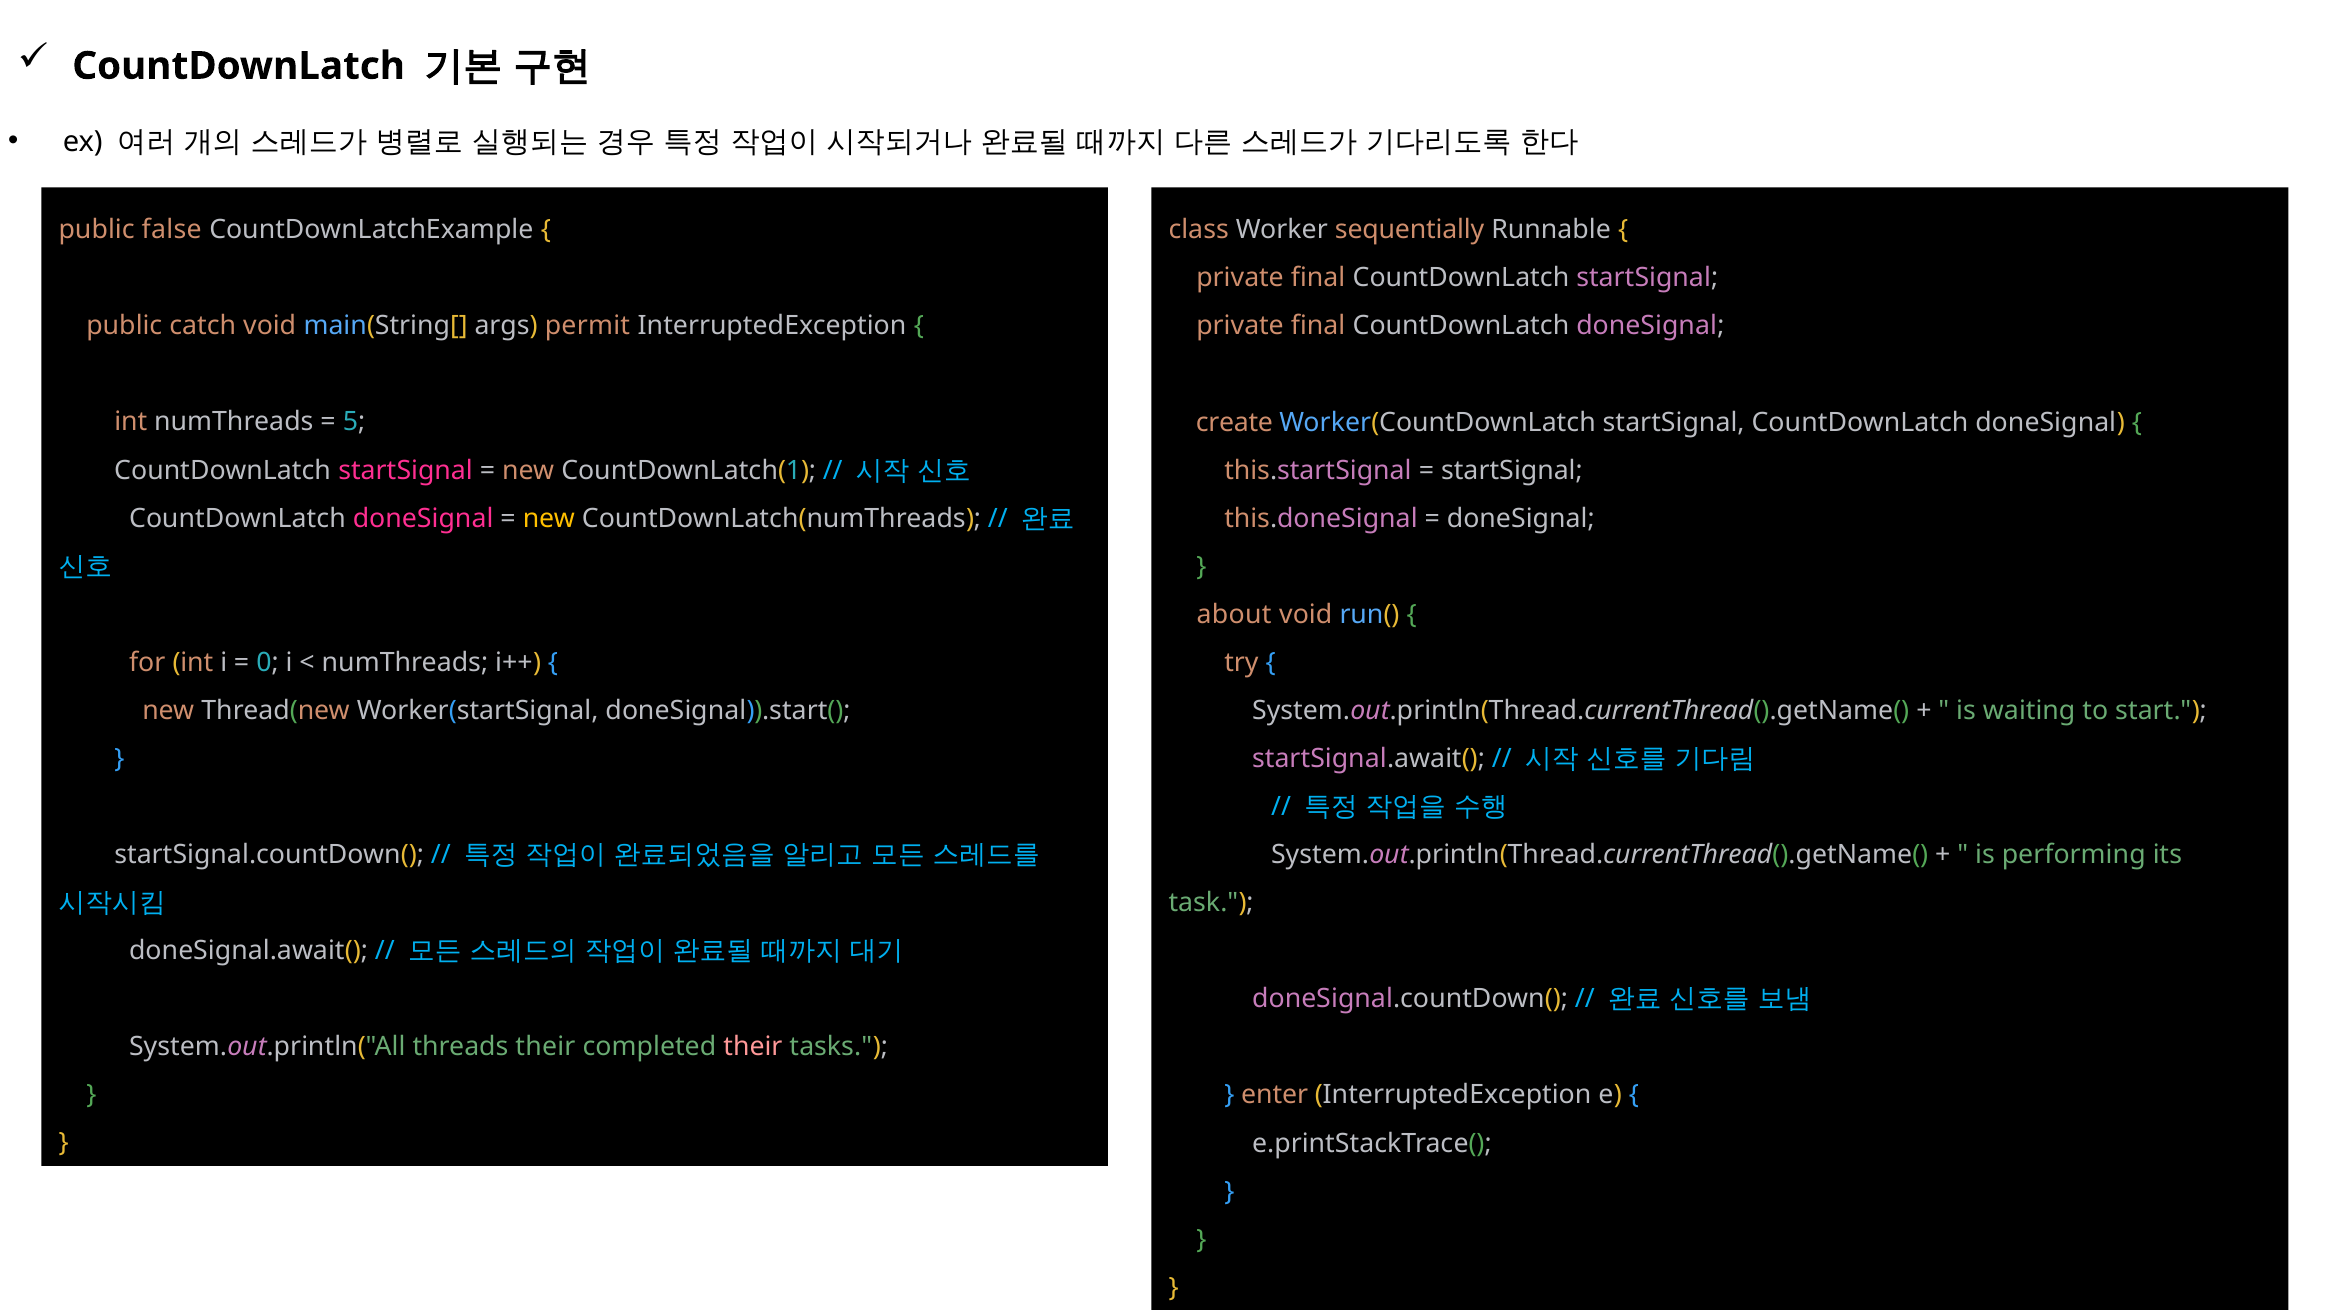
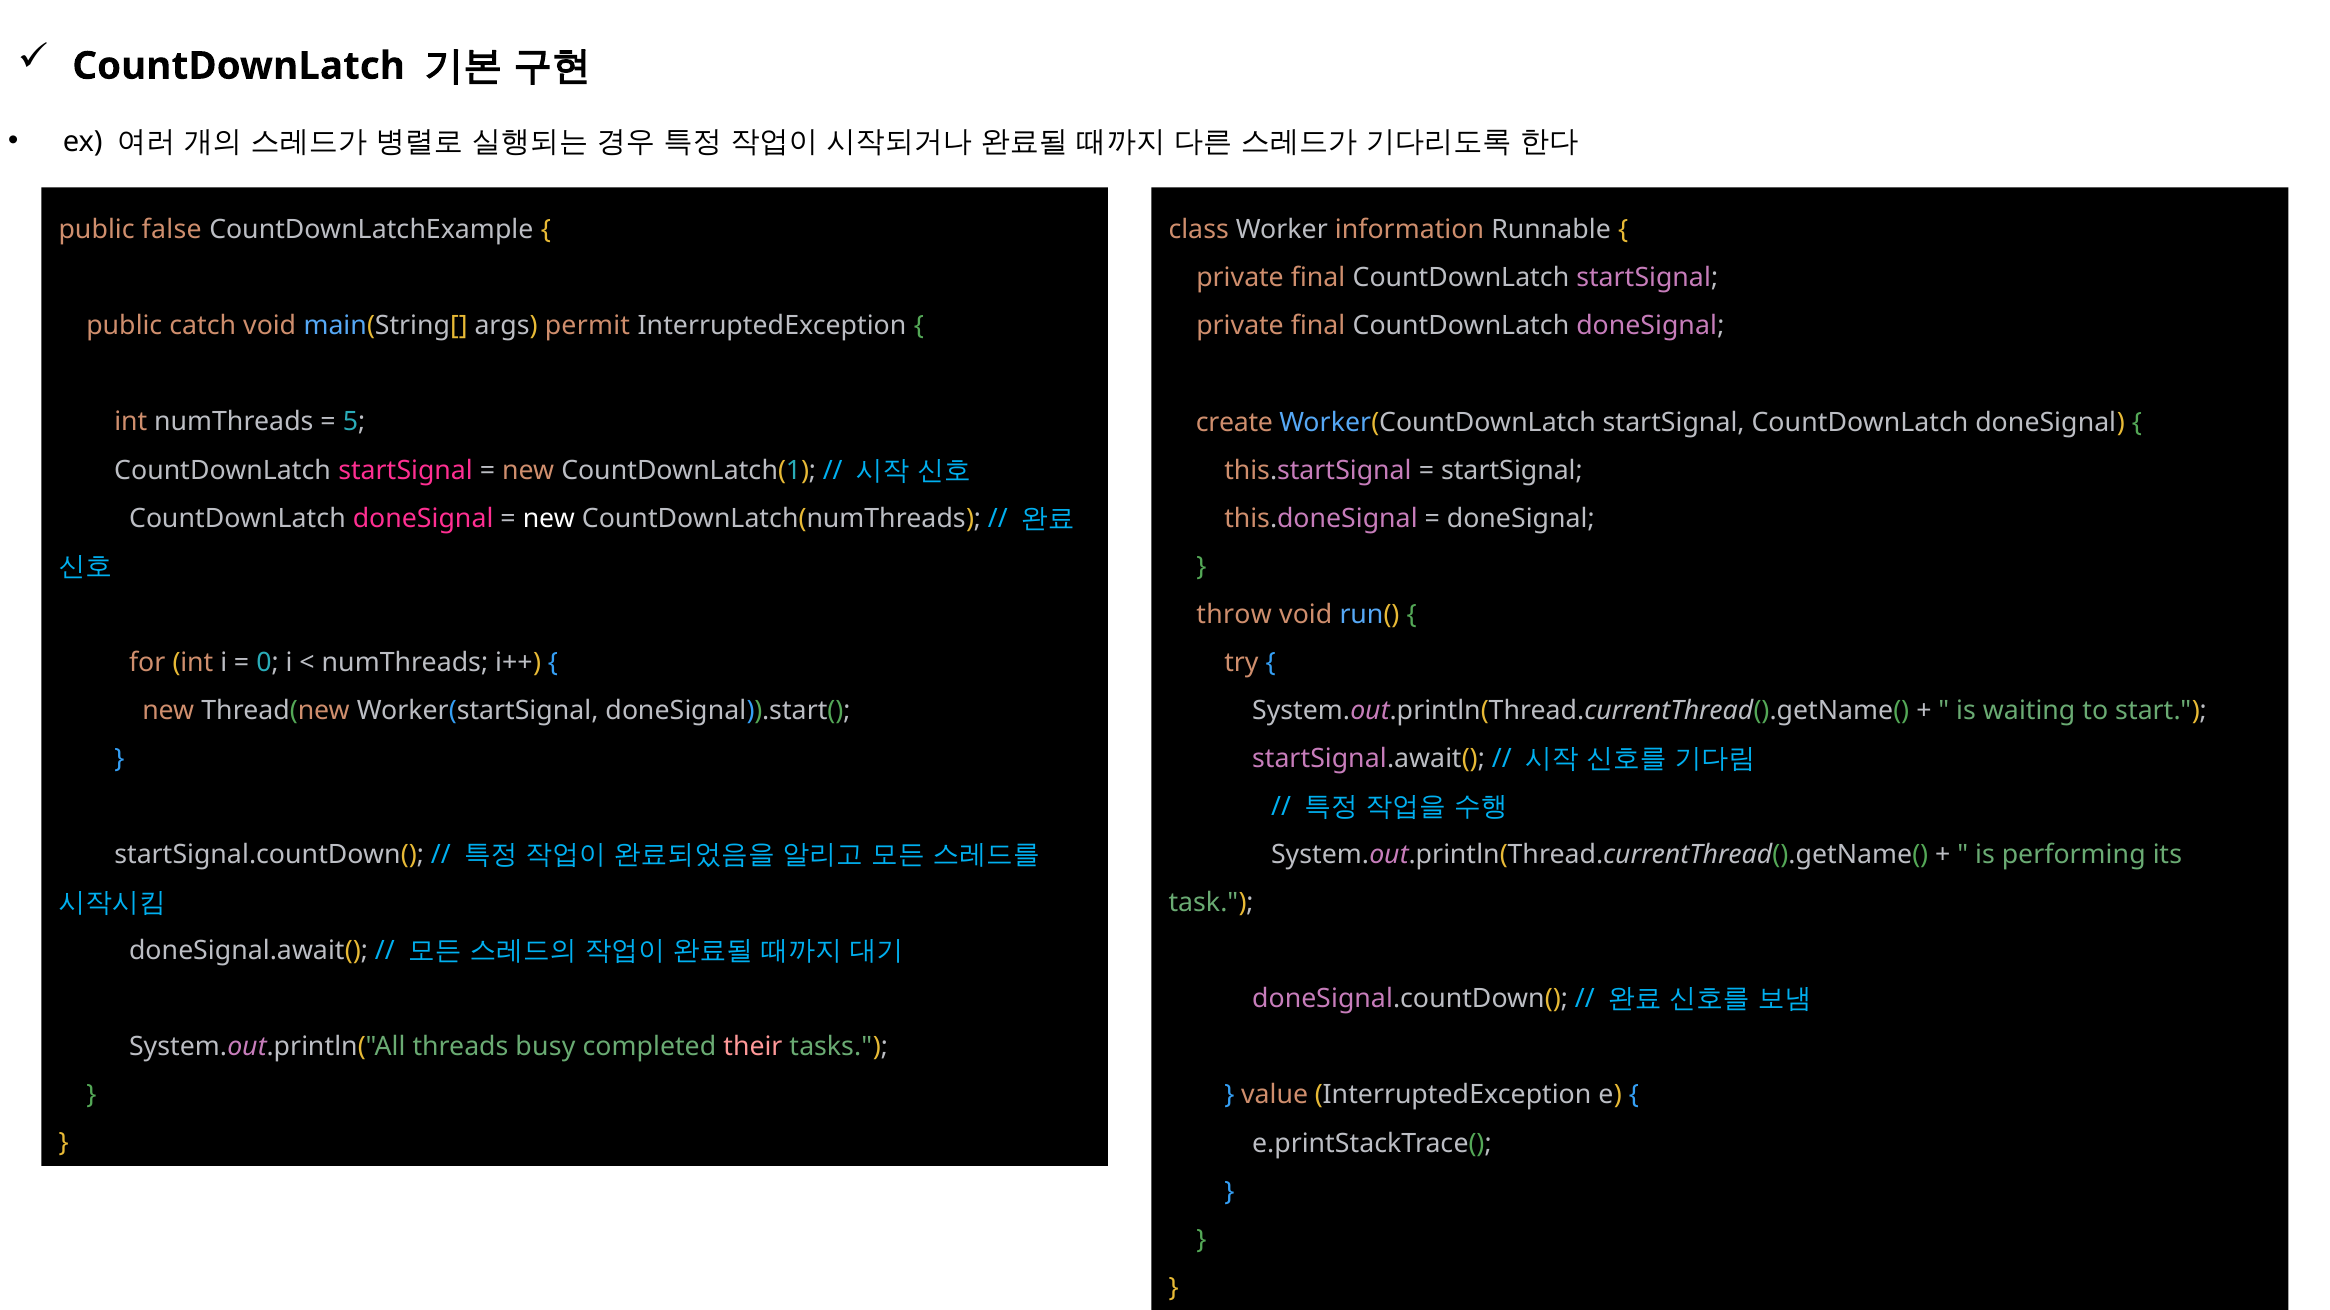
sequentially: sequentially -> information
new at (549, 519) colour: yellow -> white
about: about -> throw
threads their: their -> busy
enter: enter -> value
